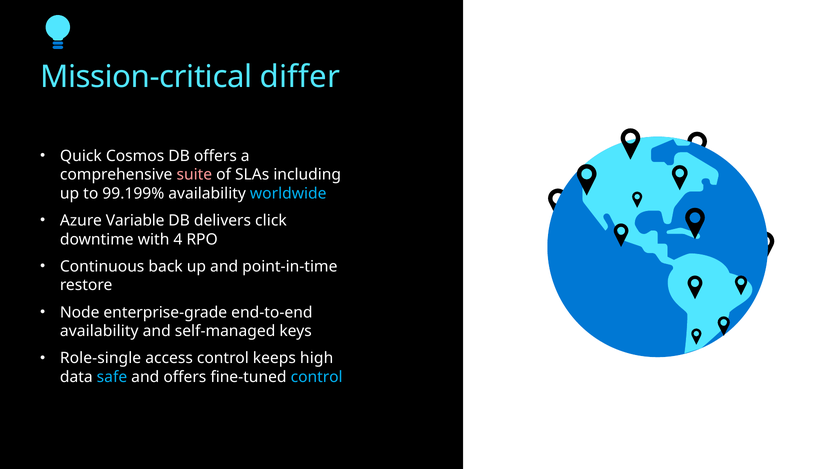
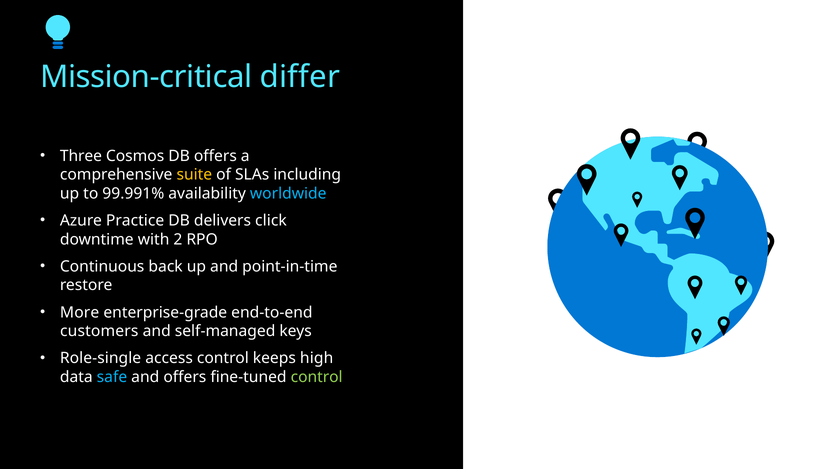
Quick: Quick -> Three
suite colour: pink -> yellow
99.199%: 99.199% -> 99.991%
Variable: Variable -> Practice
4: 4 -> 2
Node: Node -> More
availability at (99, 331): availability -> customers
control at (317, 377) colour: light blue -> light green
